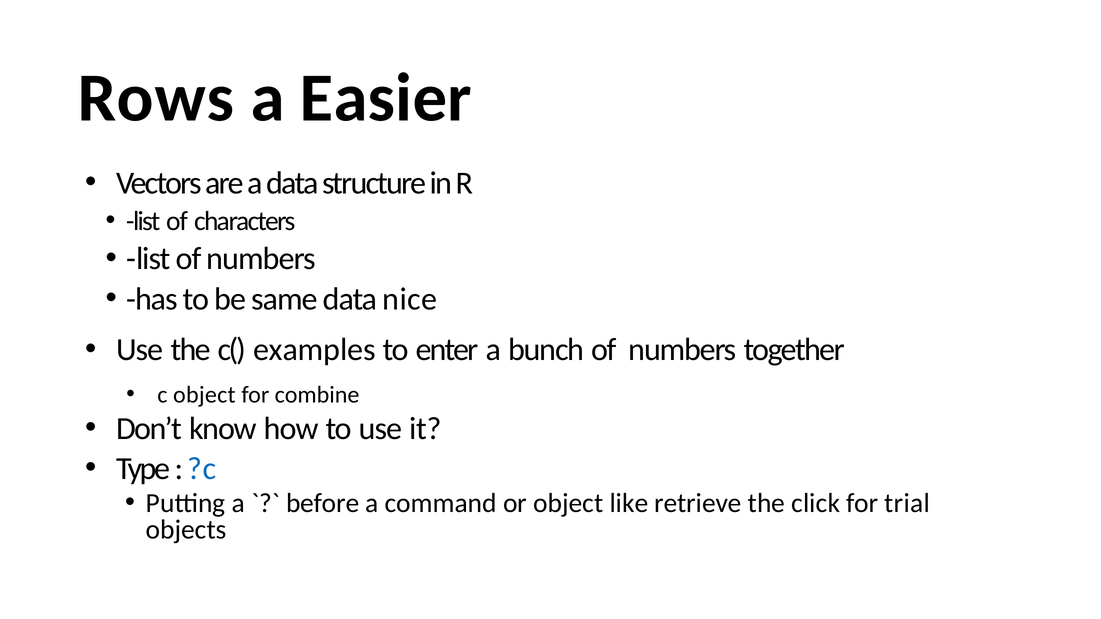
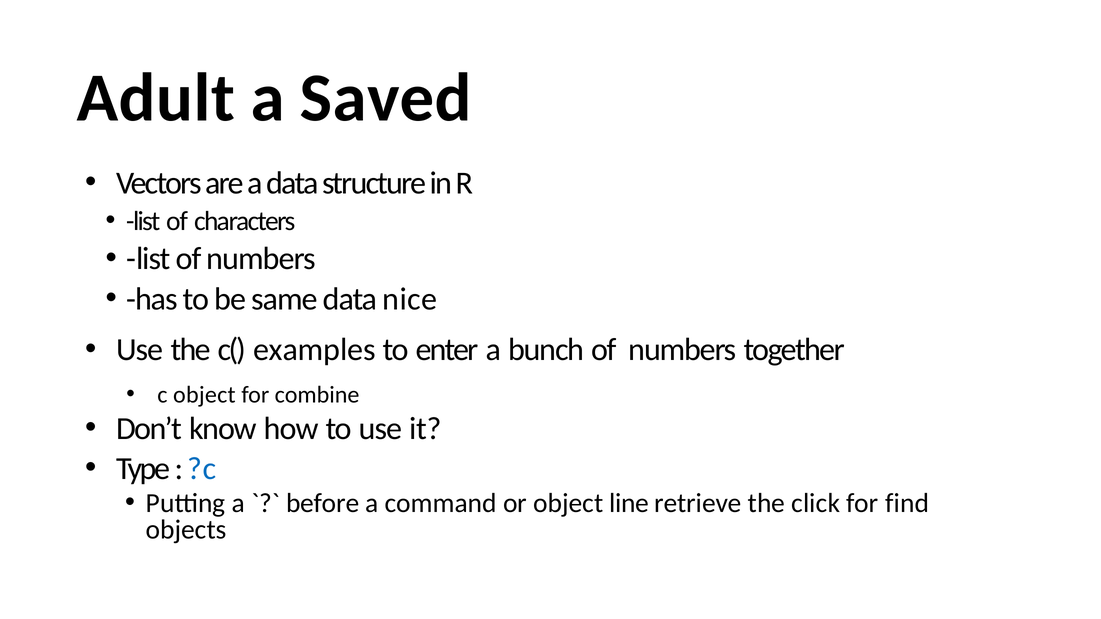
Rows: Rows -> Adult
Easier: Easier -> Saved
like: like -> line
trial: trial -> find
